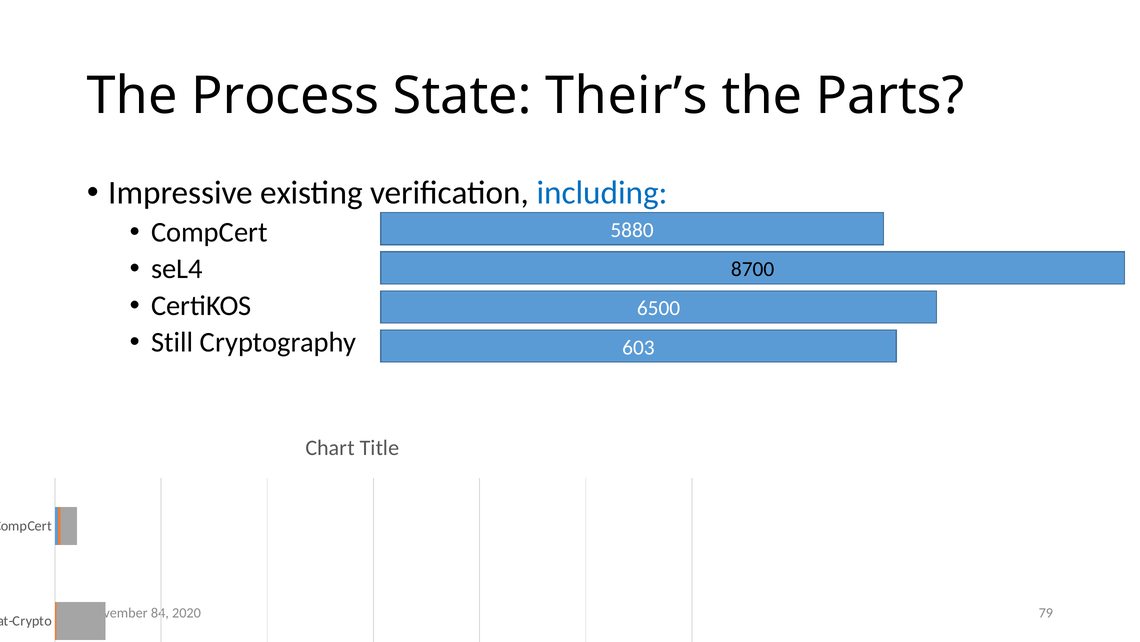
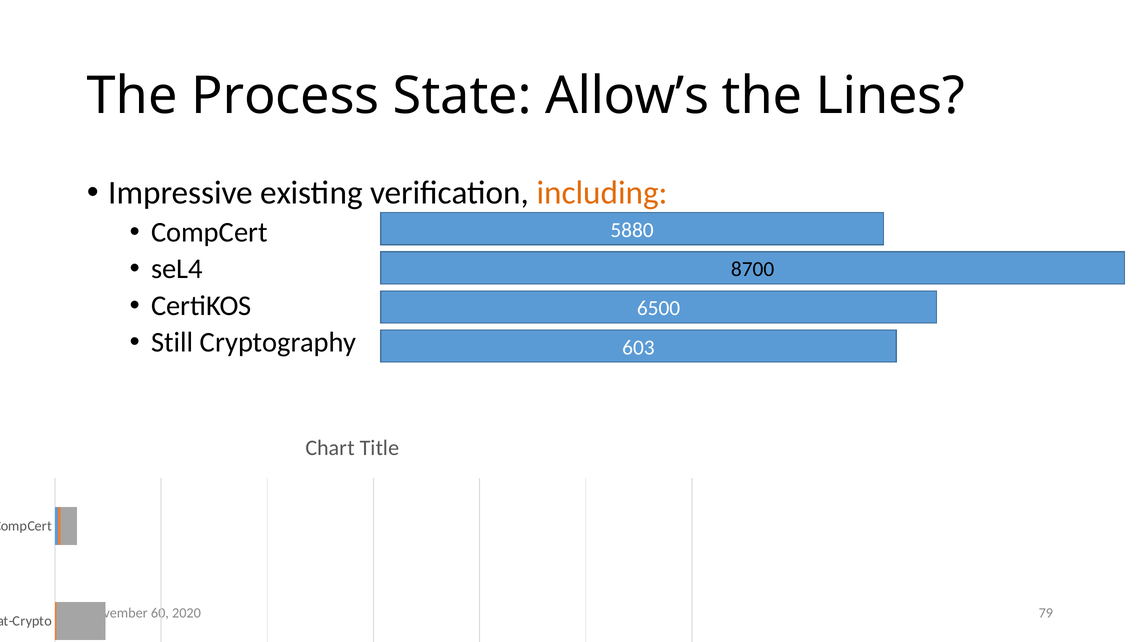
Their’s: Their’s -> Allow’s
Parts: Parts -> Lines
including colour: blue -> orange
84: 84 -> 60
